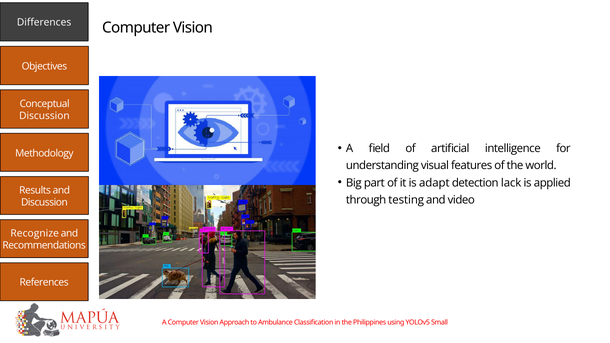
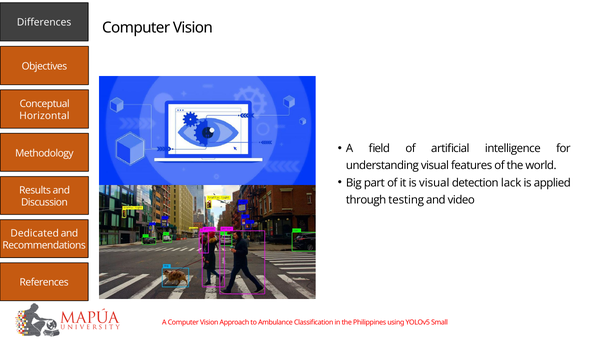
Discussion at (44, 116): Discussion -> Horizontal
is adapt: adapt -> visual
Recognize: Recognize -> Dedicated
